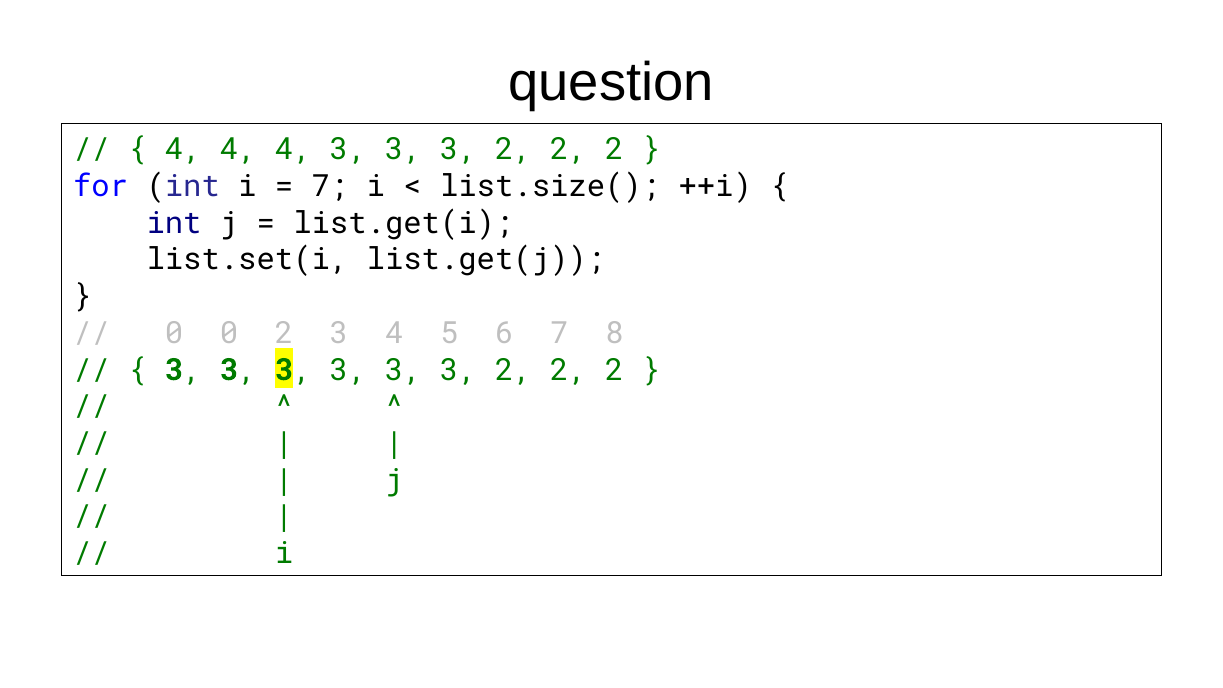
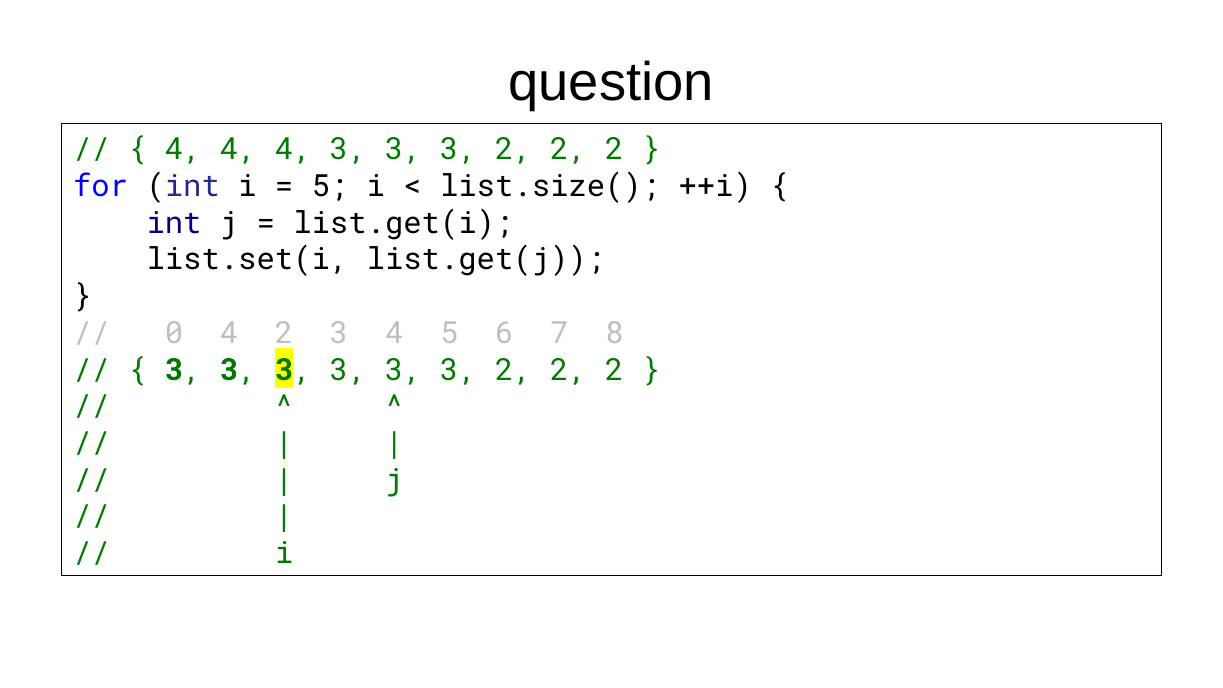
7 at (330, 186): 7 -> 5
0 0: 0 -> 4
